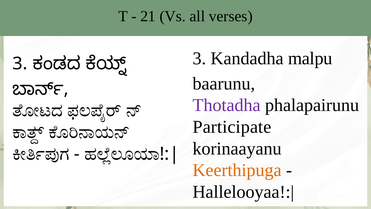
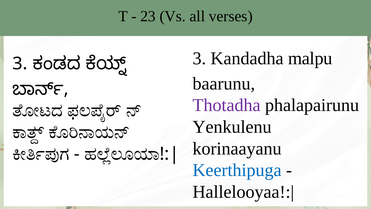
21: 21 -> 23
Participate: Participate -> Yenkulenu
Keerthipuga colour: orange -> blue
